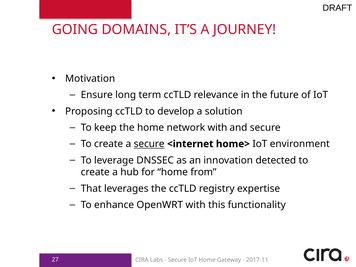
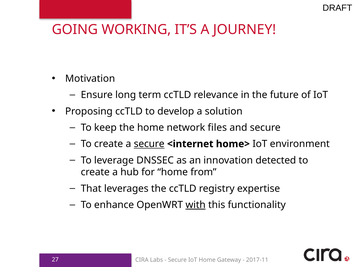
DOMAINS: DOMAINS -> WORKING
network with: with -> files
with at (196, 205) underline: none -> present
